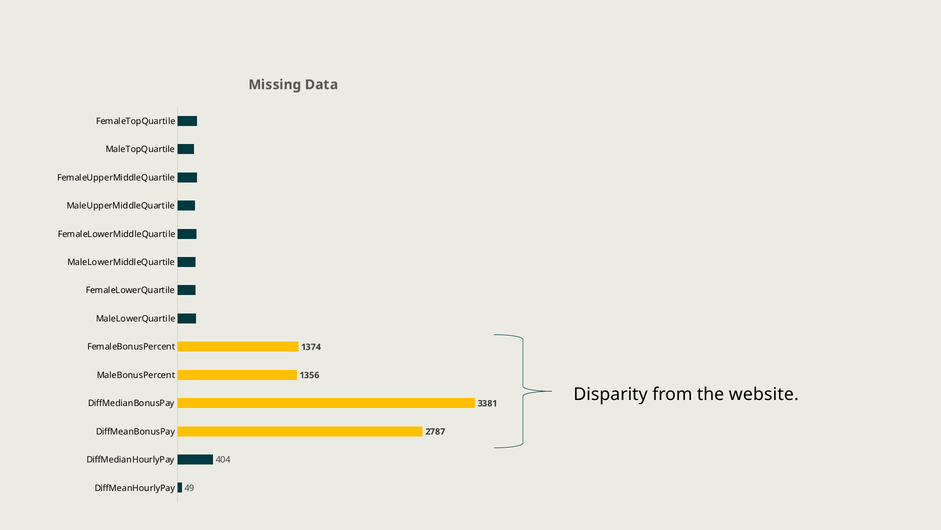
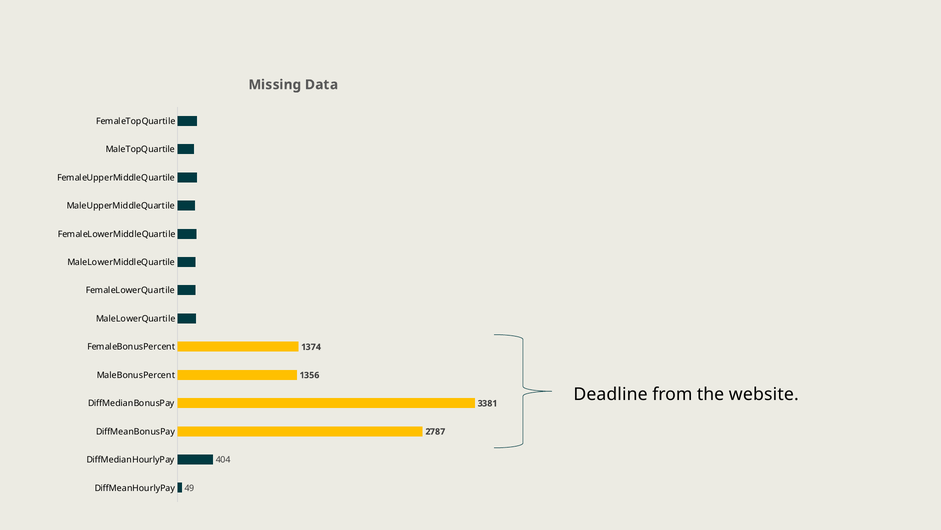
Disparity: Disparity -> Deadline
